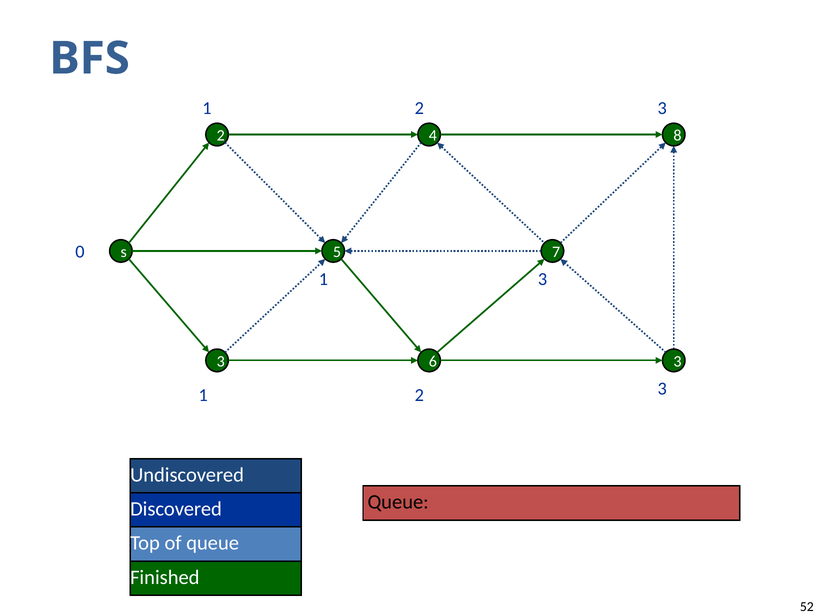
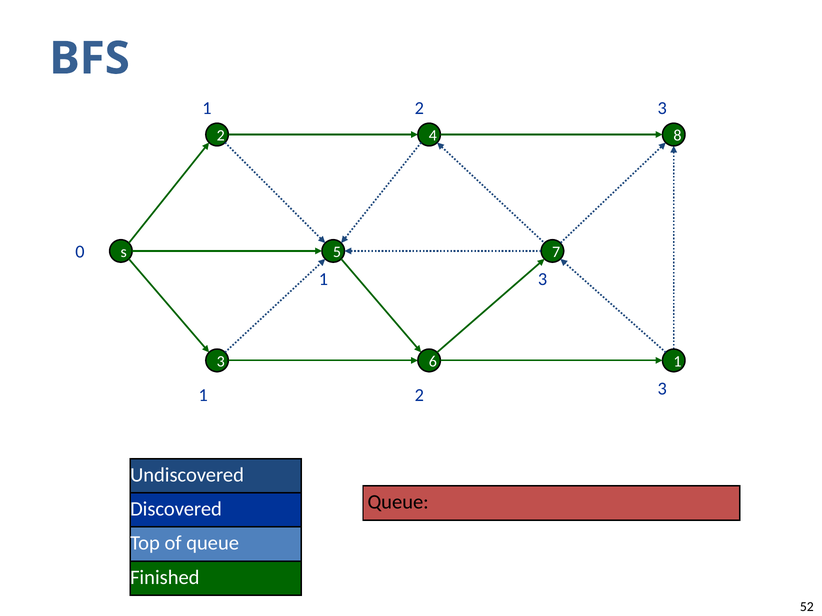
6 3: 3 -> 1
